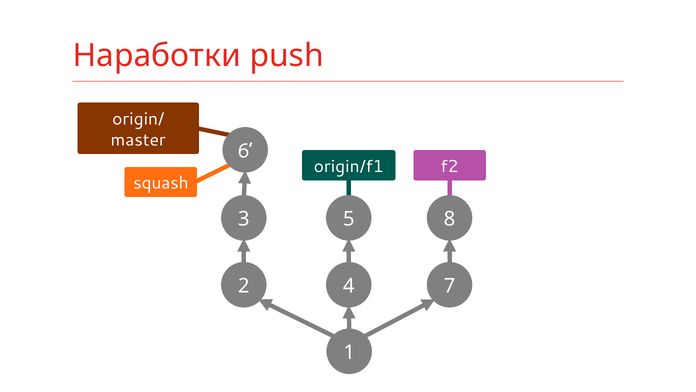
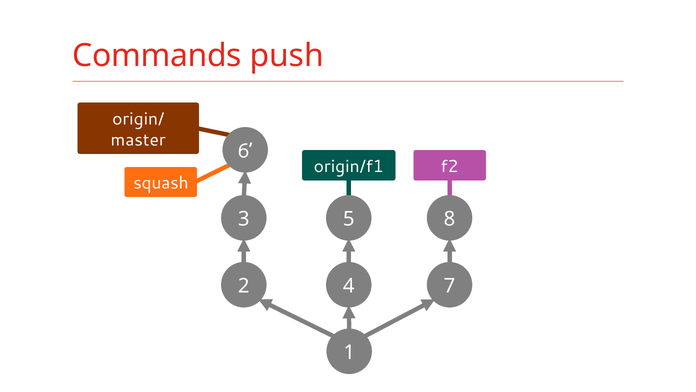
Наработки: Наработки -> Commands
